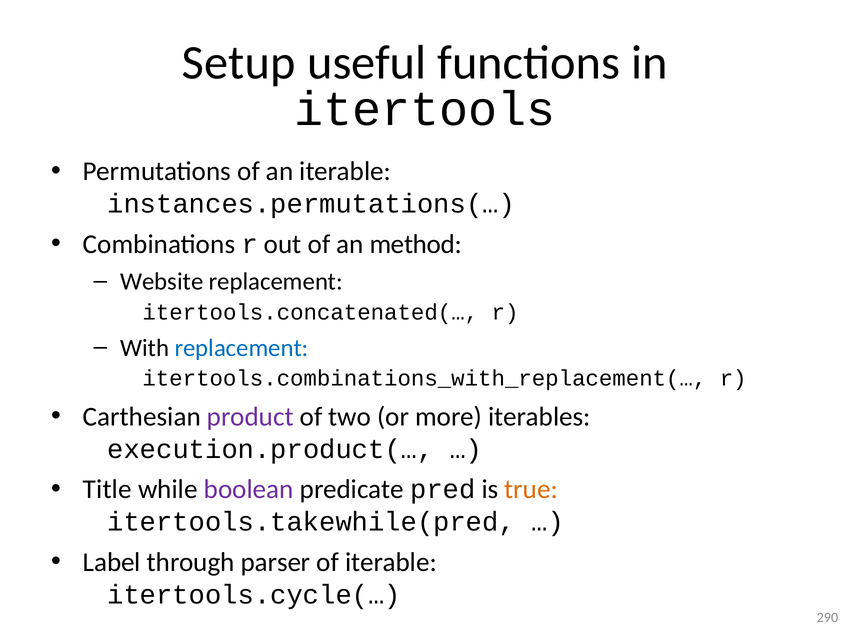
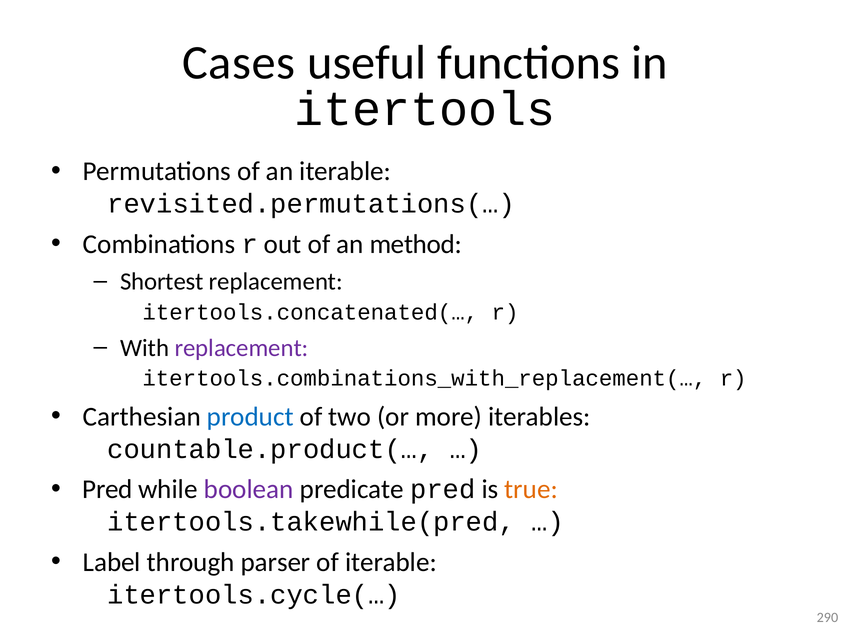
Setup: Setup -> Cases
instances.permutations(…: instances.permutations(… -> revisited.permutations(…
Website: Website -> Shortest
replacement at (242, 348) colour: blue -> purple
product colour: purple -> blue
execution.product(…: execution.product(… -> countable.product(…
Title at (107, 489): Title -> Pred
